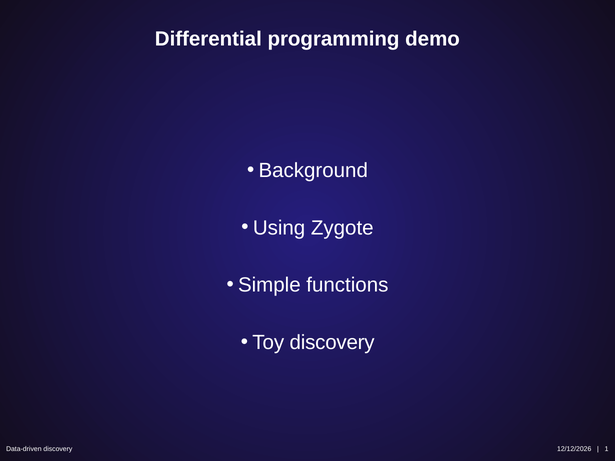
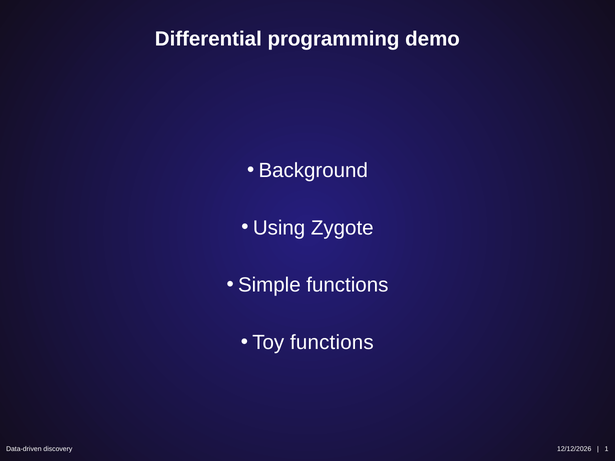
Toy discovery: discovery -> functions
